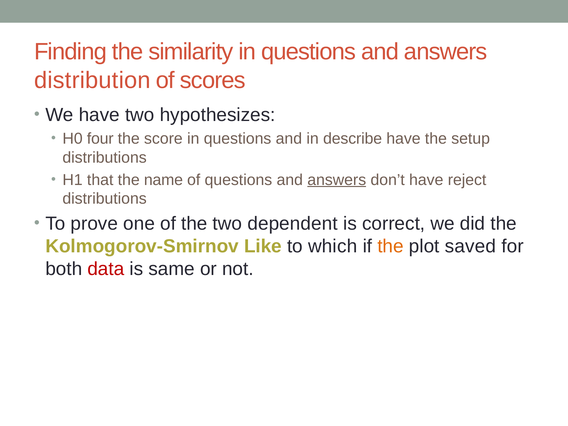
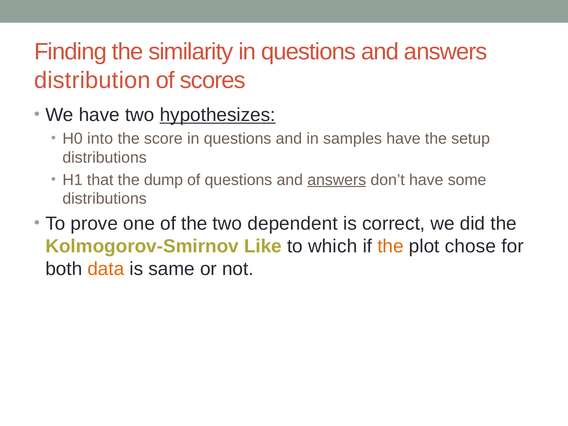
hypothesizes underline: none -> present
four: four -> into
describe: describe -> samples
name: name -> dump
reject: reject -> some
saved: saved -> chose
data colour: red -> orange
